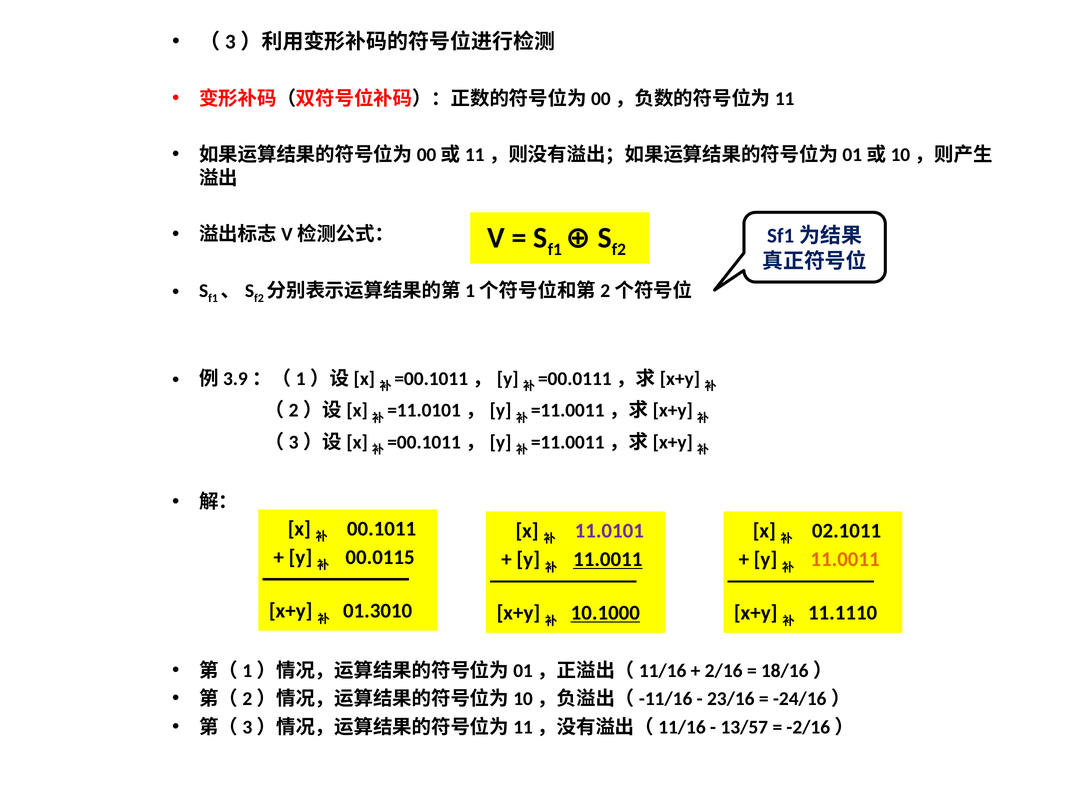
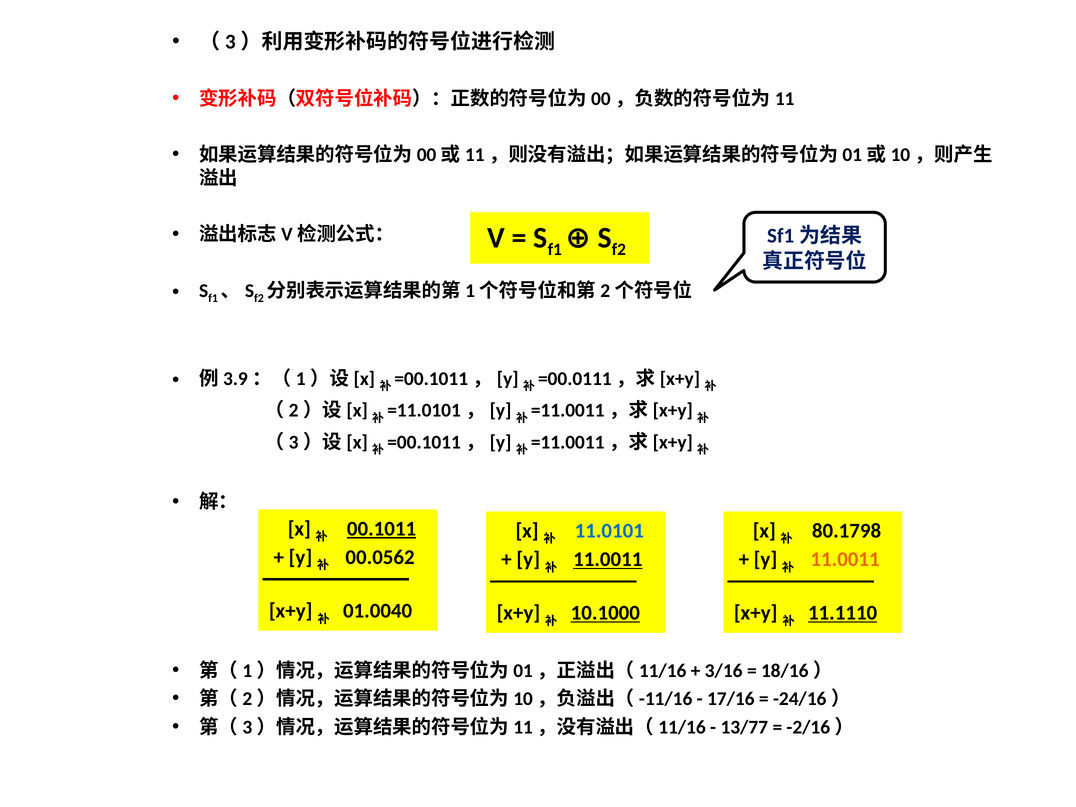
00.1011 underline: none -> present
11.0101 colour: purple -> blue
02.1011: 02.1011 -> 80.1798
00.0115: 00.0115 -> 00.0562
01.3010: 01.3010 -> 01.0040
11.1110 underline: none -> present
2/16: 2/16 -> 3/16
23/16: 23/16 -> 17/16
13/57: 13/57 -> 13/77
